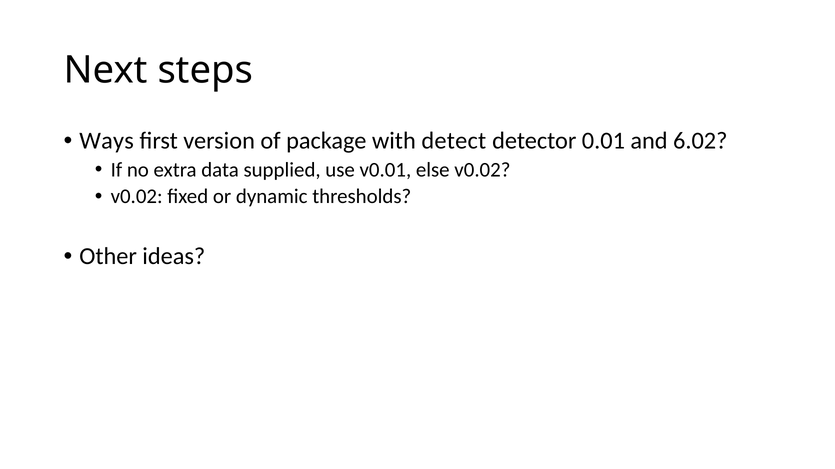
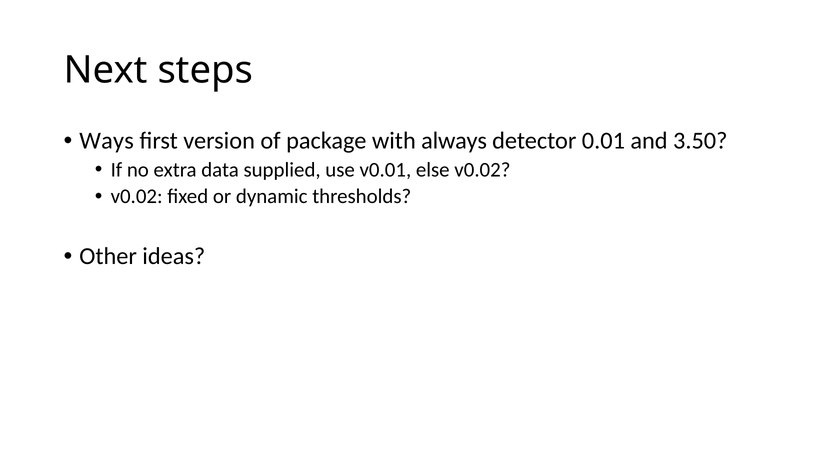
detect: detect -> always
6.02: 6.02 -> 3.50
